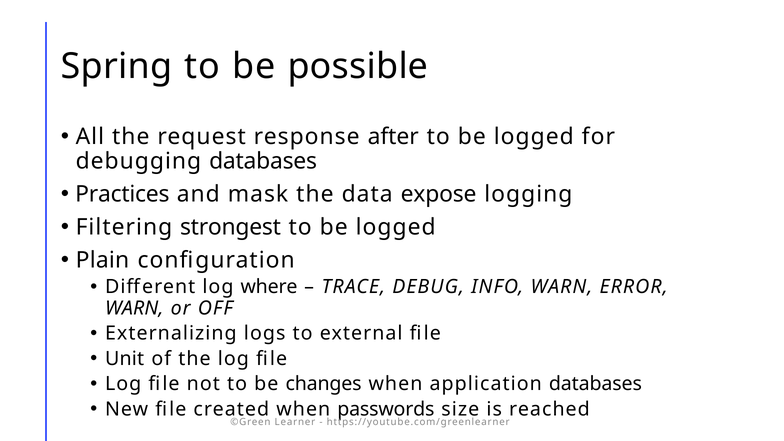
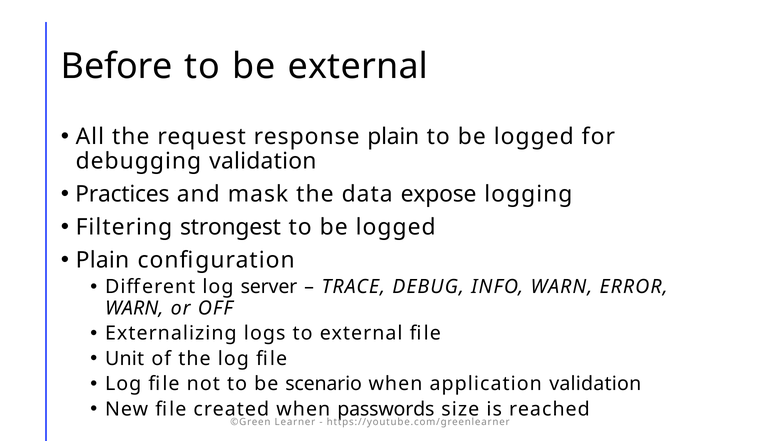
Spring: Spring -> Before
be possible: possible -> external
response after: after -> plain
debugging databases: databases -> validation
where: where -> server
changes: changes -> scenario
application databases: databases -> validation
